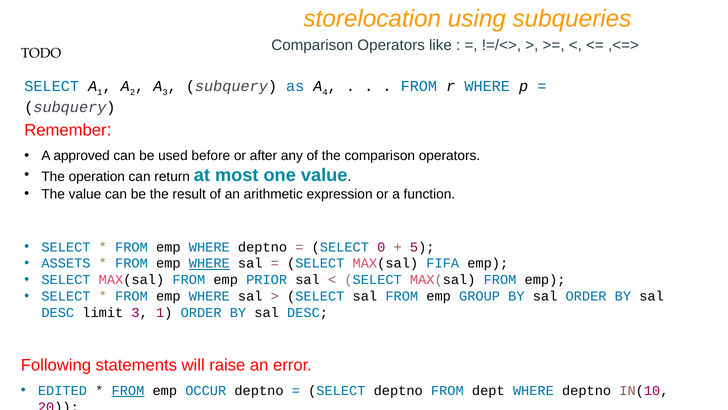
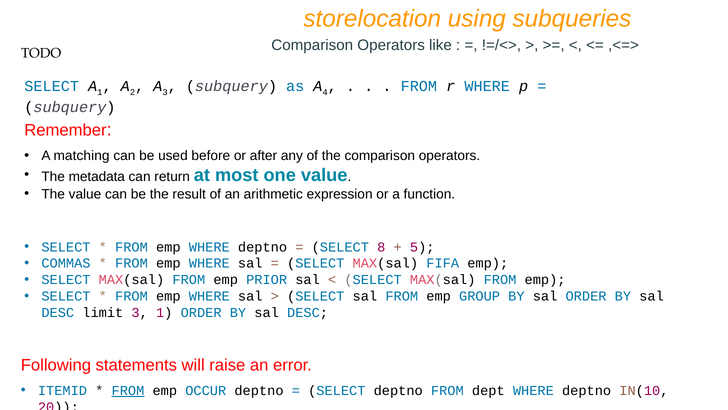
approved: approved -> matching
operation: operation -> metadata
0: 0 -> 8
ASSETS: ASSETS -> COMMAS
WHERE at (209, 263) underline: present -> none
EDITED: EDITED -> ITEMID
